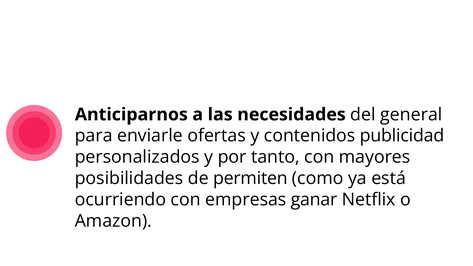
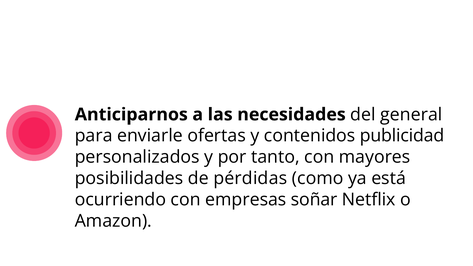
permiten: permiten -> pérdidas
ganar: ganar -> soñar
